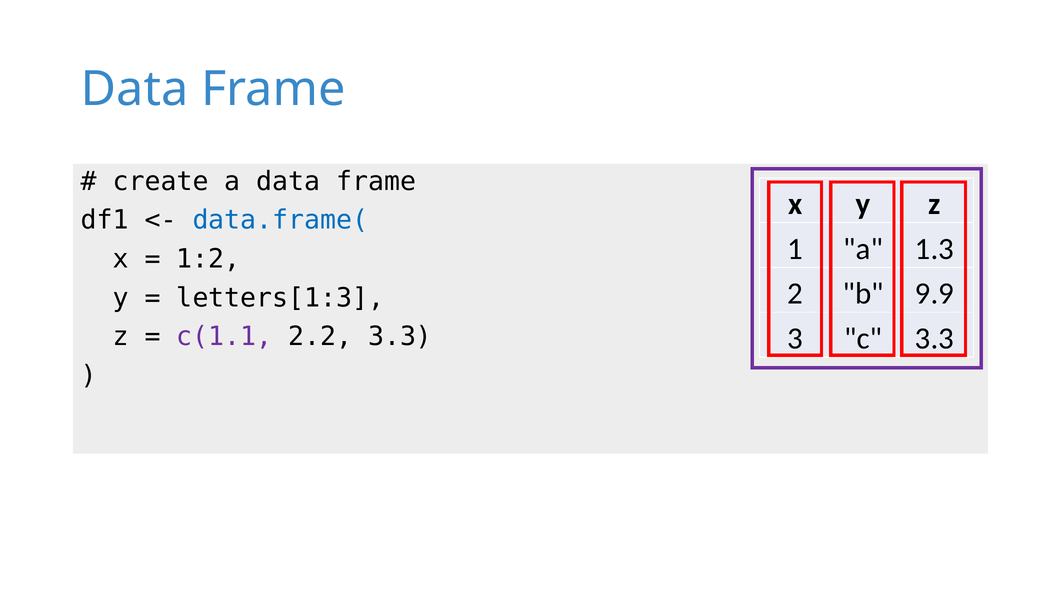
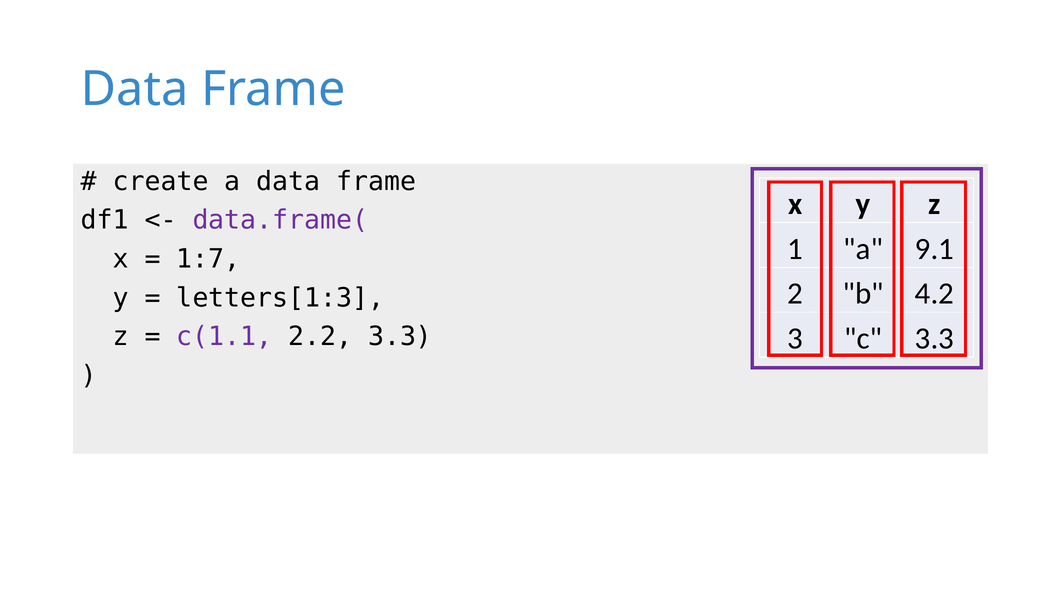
data.frame( colour: blue -> purple
1.3: 1.3 -> 9.1
1:2: 1:2 -> 1:7
9.9: 9.9 -> 4.2
